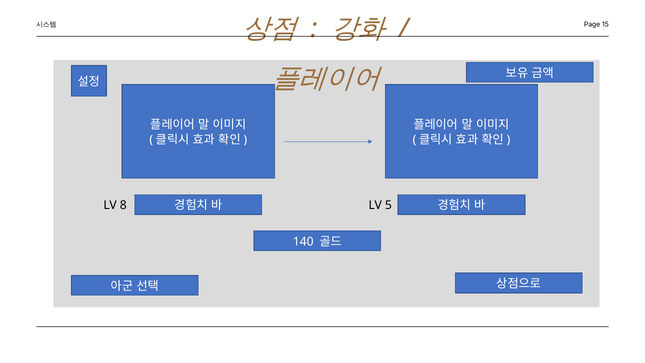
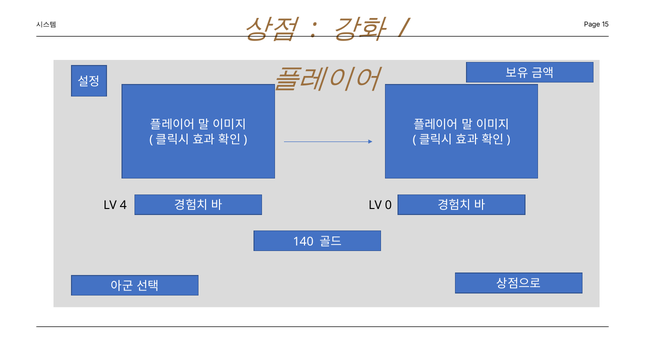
8: 8 -> 4
5: 5 -> 0
